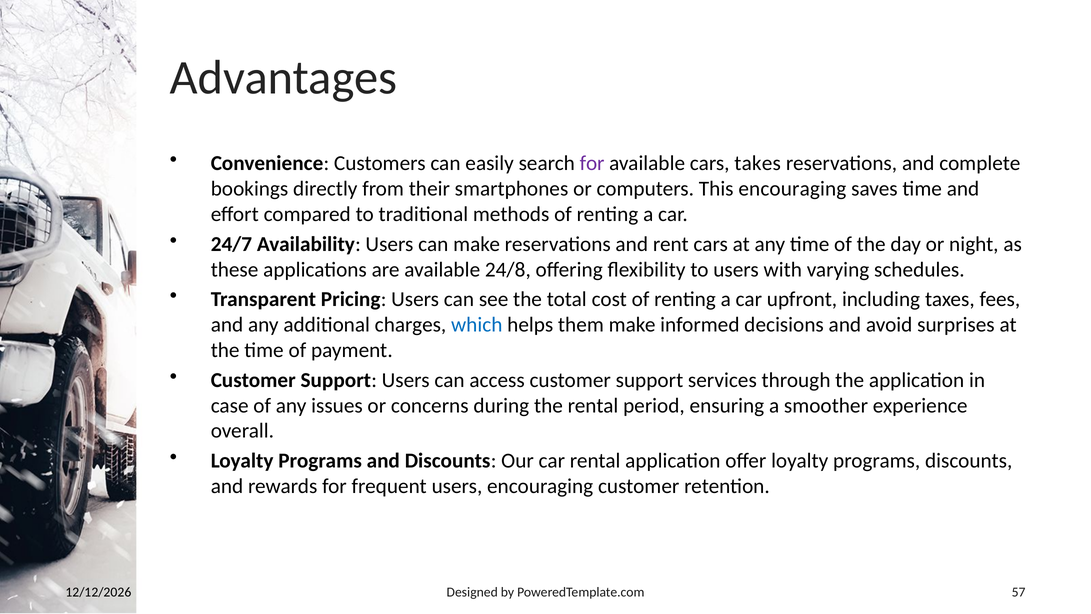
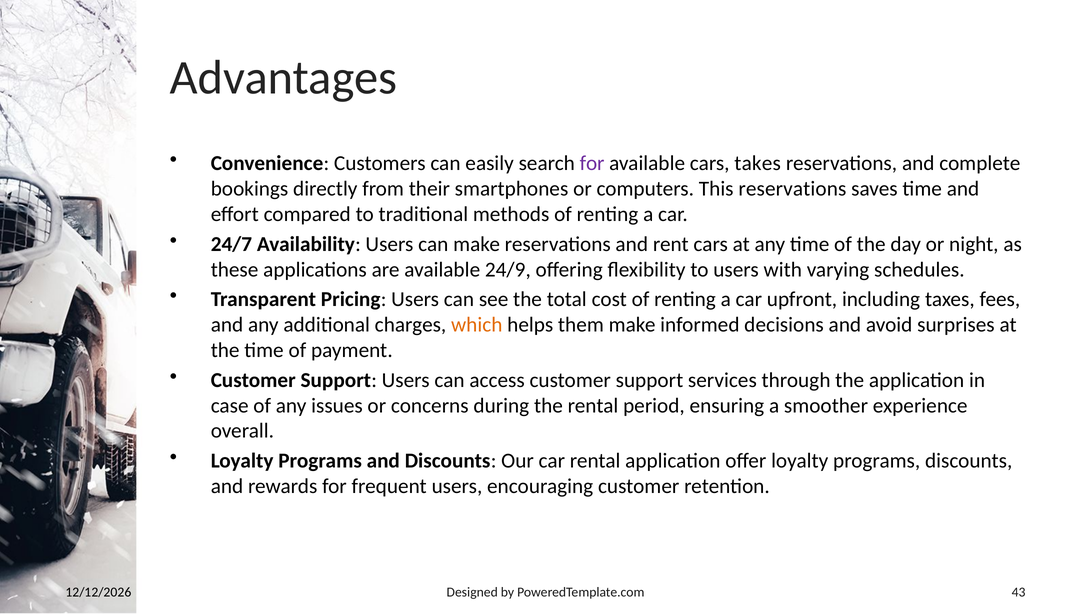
This encouraging: encouraging -> reservations
24/8: 24/8 -> 24/9
which colour: blue -> orange
57: 57 -> 43
